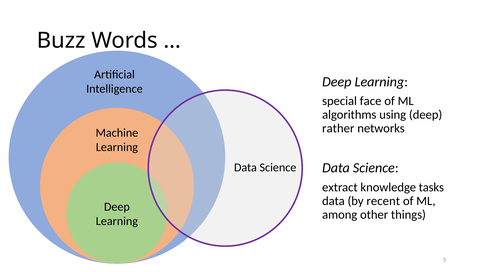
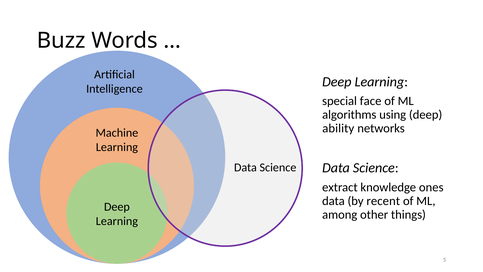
rather: rather -> ability
tasks: tasks -> ones
